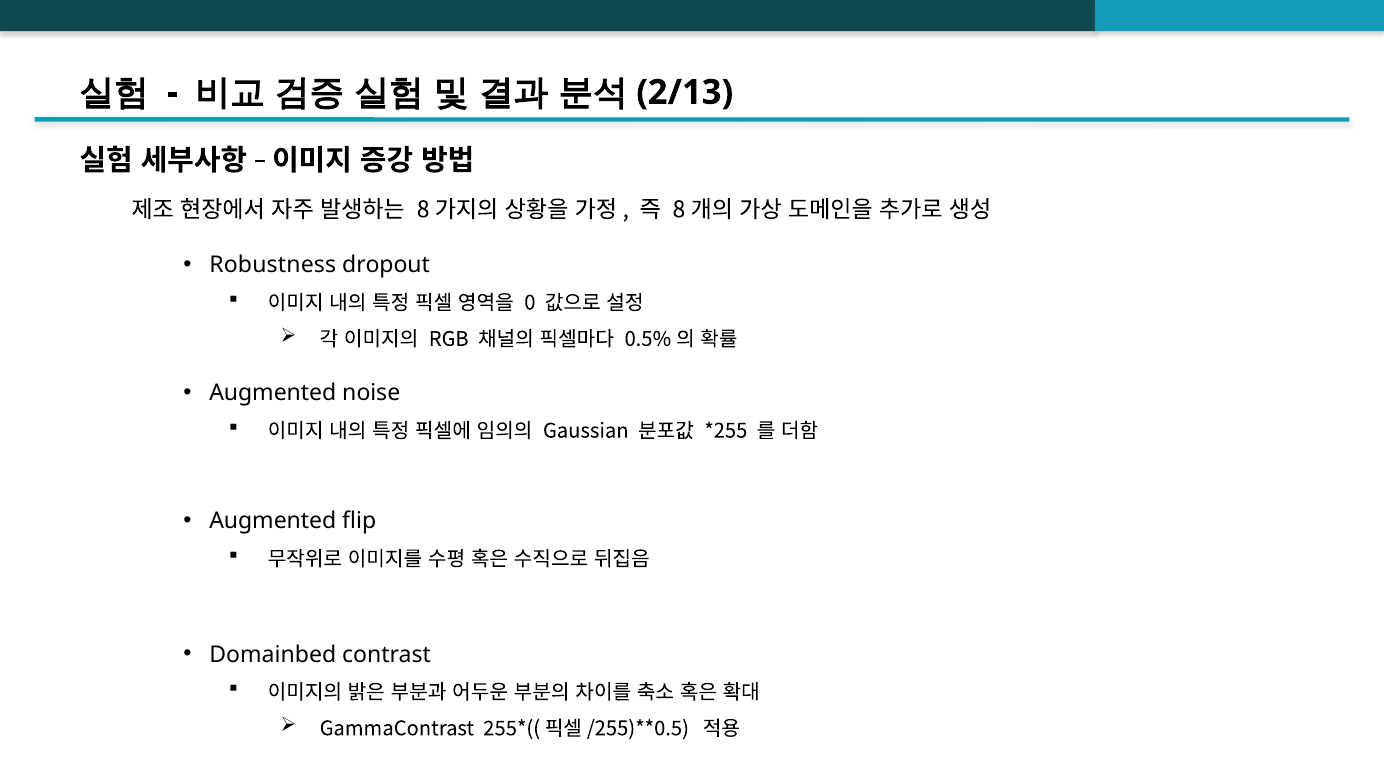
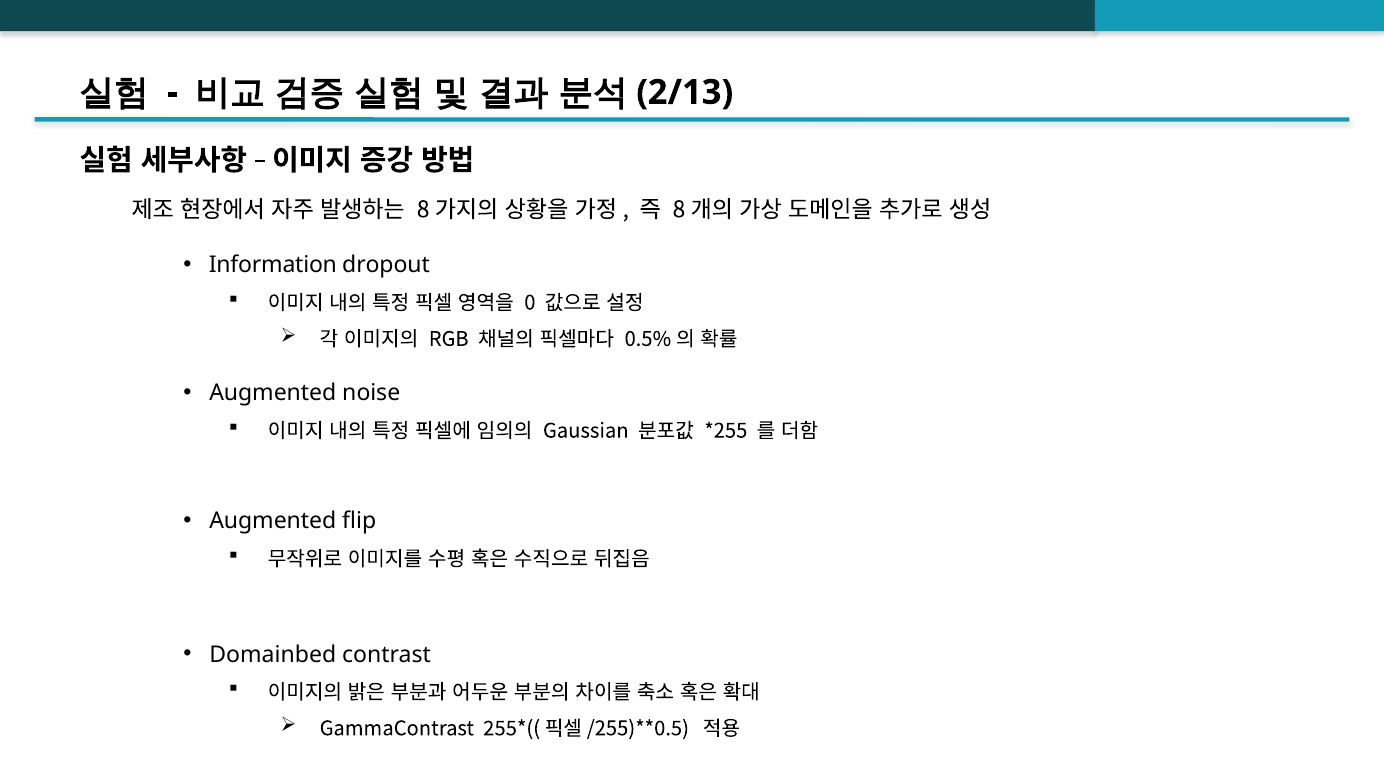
Robustness: Robustness -> Information
